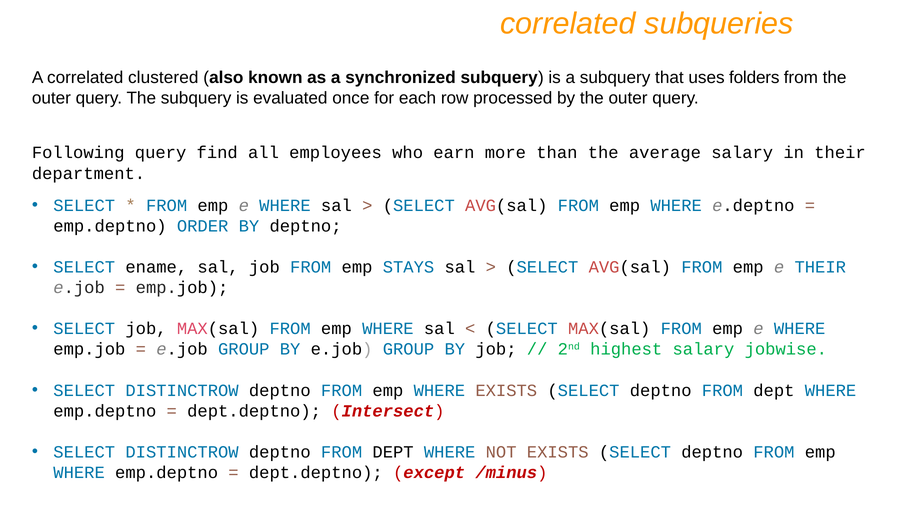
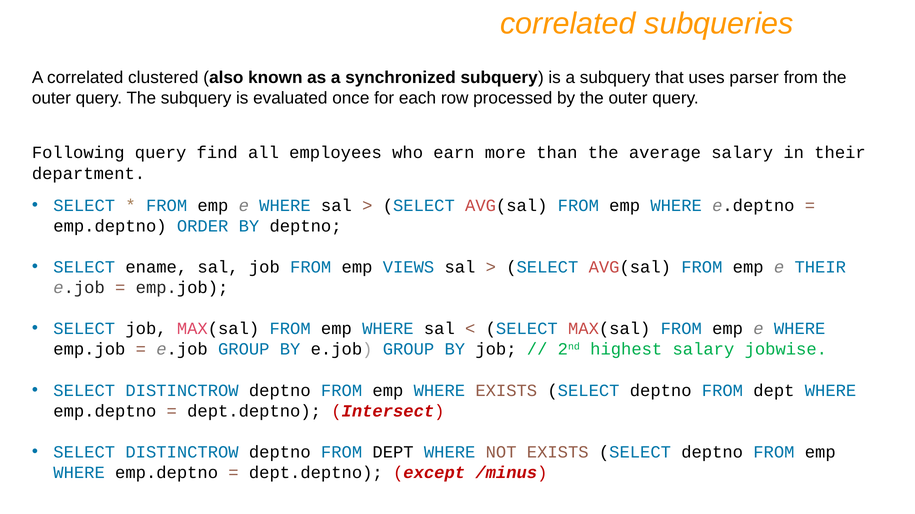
folders: folders -> parser
STAYS: STAYS -> VIEWS
